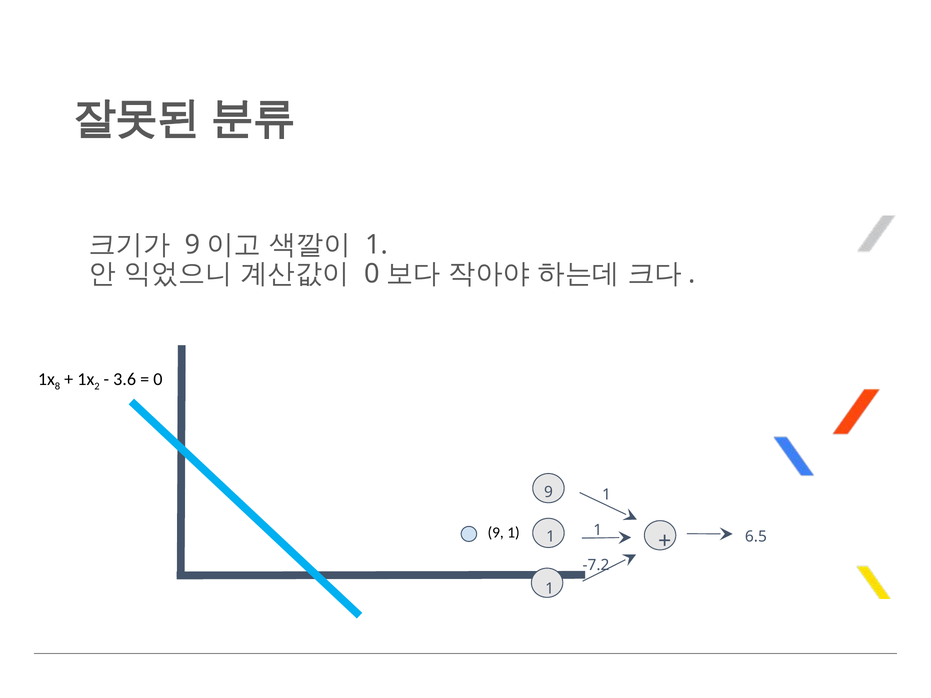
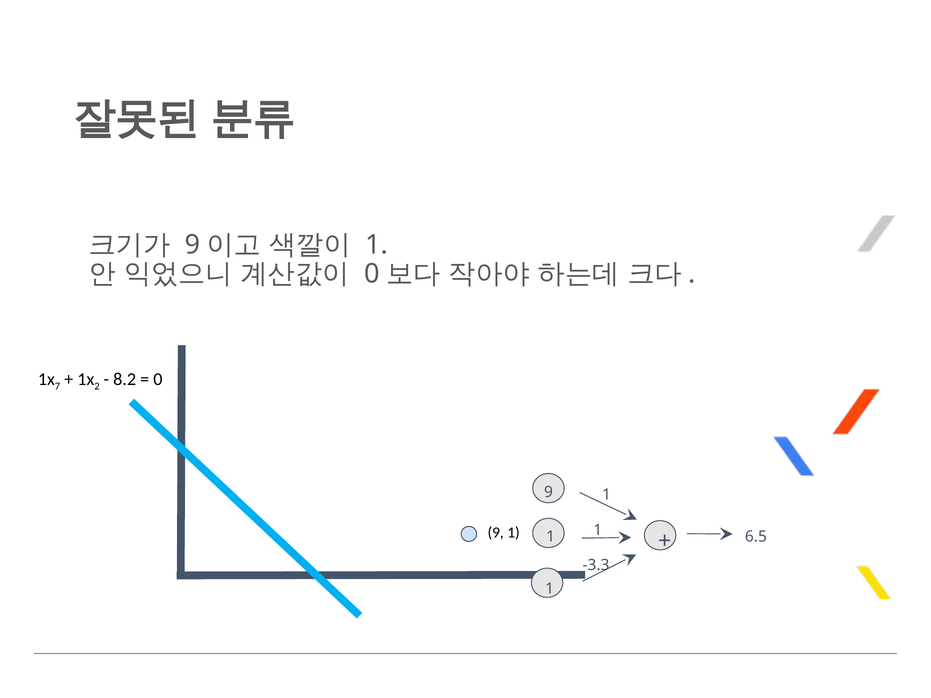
8: 8 -> 7
3.6: 3.6 -> 8.2
-7.2: -7.2 -> -3.3
